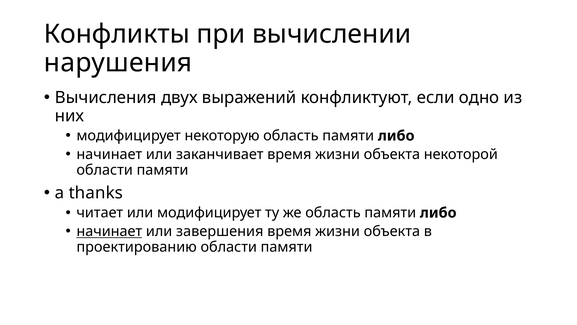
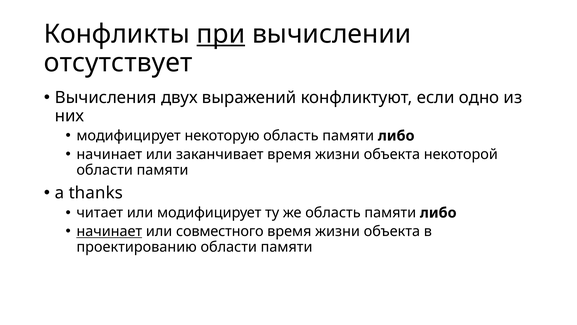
при underline: none -> present
нарушения: нарушения -> отсутствует
завершения: завершения -> совместного
